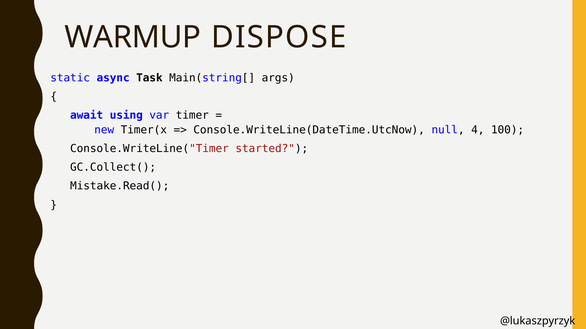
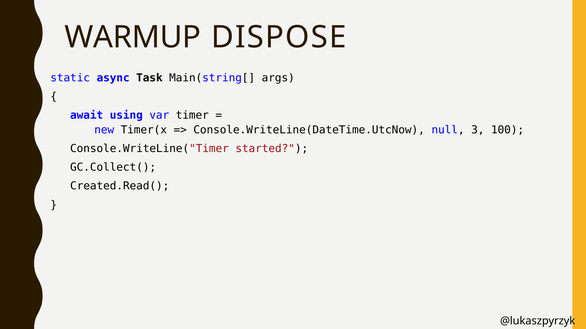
4: 4 -> 3
Mistake.Read(: Mistake.Read( -> Created.Read(
